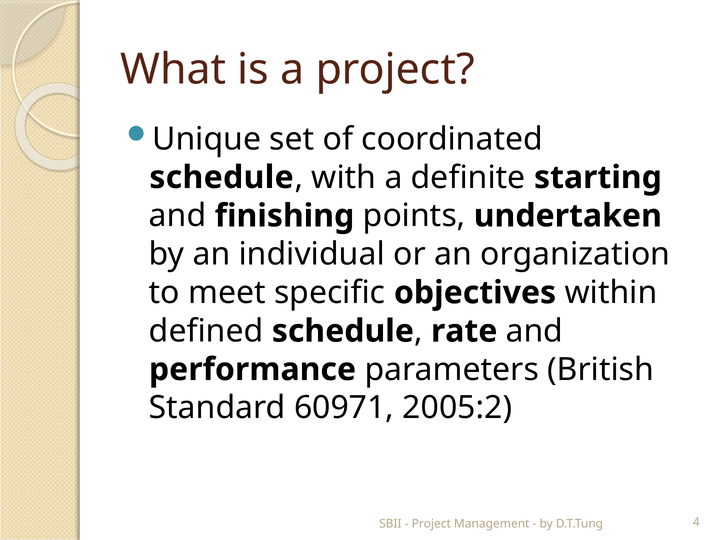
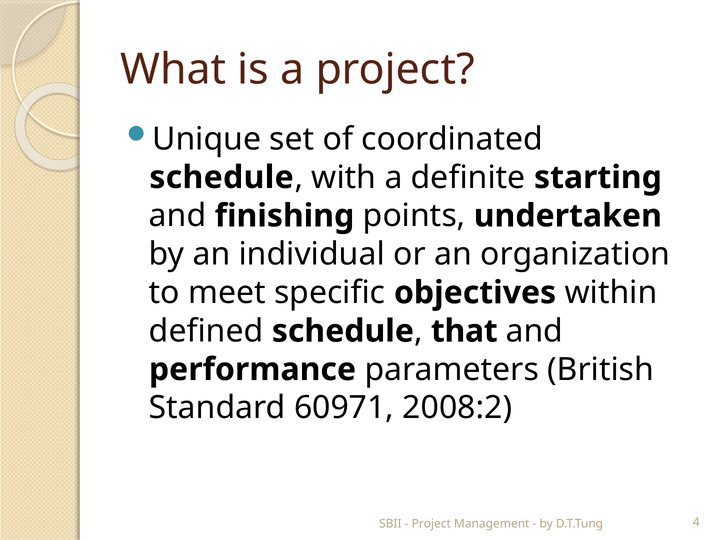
rate: rate -> that
2005:2: 2005:2 -> 2008:2
